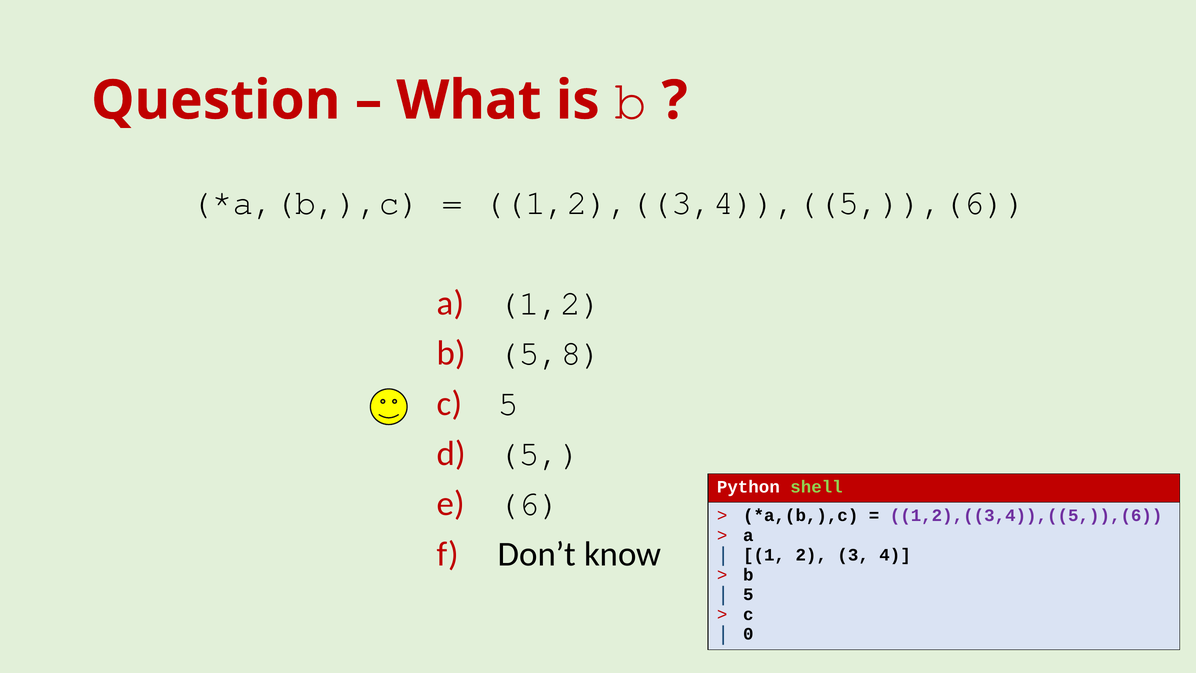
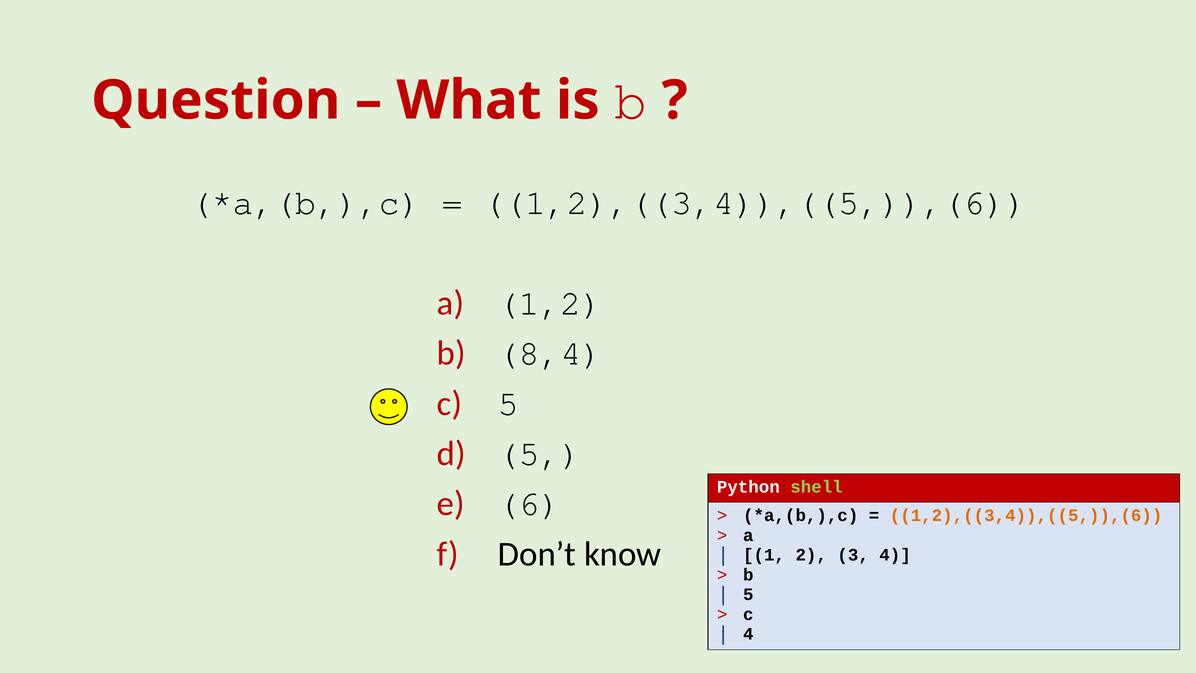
5,8: 5,8 -> 8,4
1,2),((3,4)),((5,)),(6 at (1026, 515) colour: purple -> orange
0 at (748, 634): 0 -> 4
